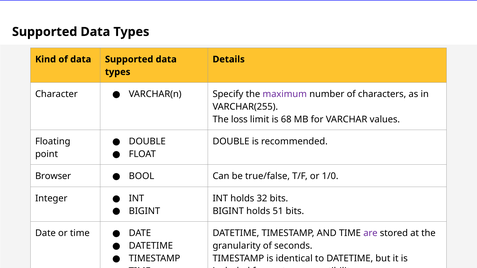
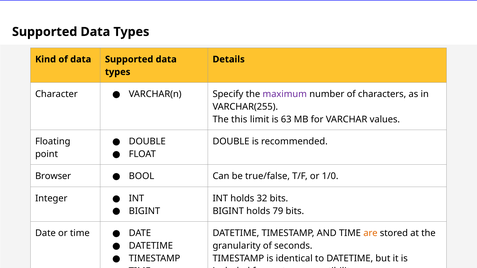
loss: loss -> this
68: 68 -> 63
51: 51 -> 79
are colour: purple -> orange
